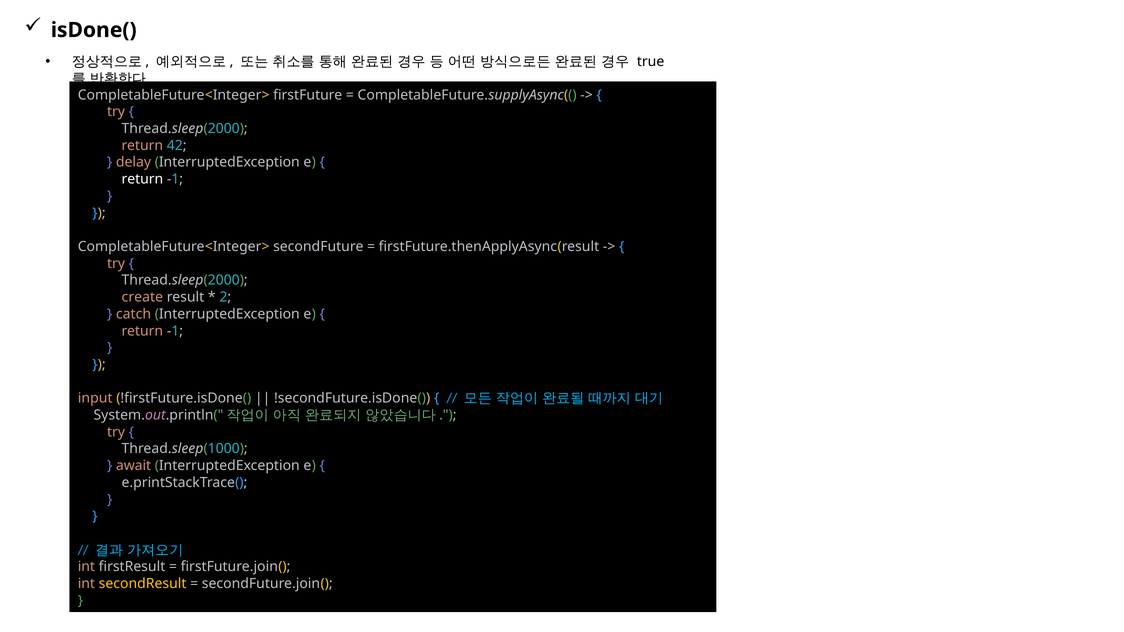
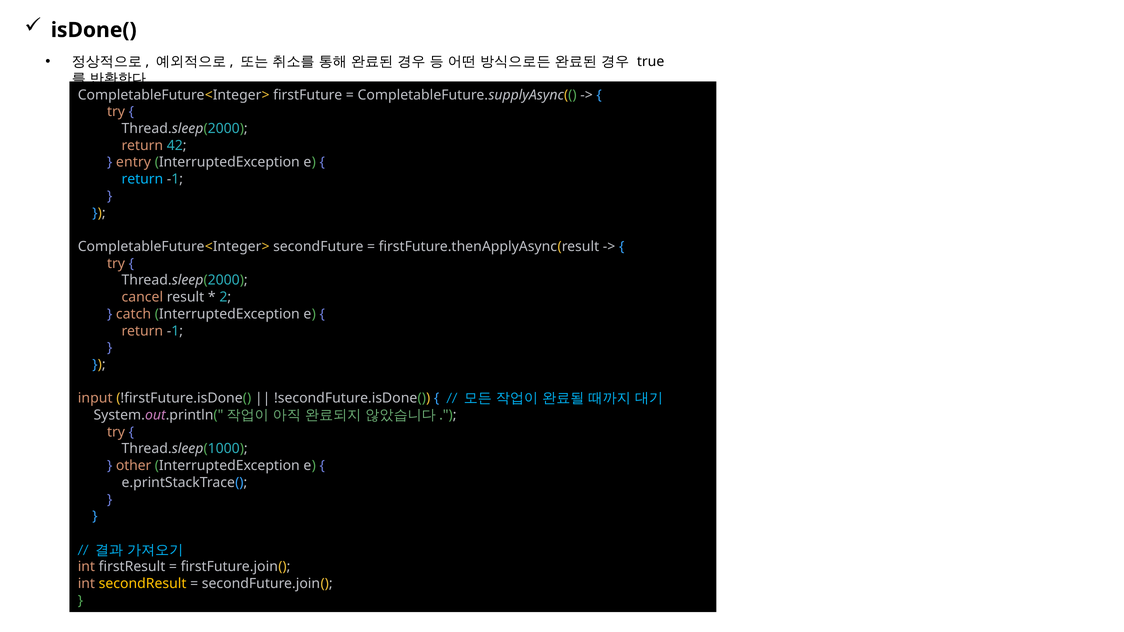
delay: delay -> entry
return at (142, 179) colour: white -> light blue
create: create -> cancel
await: await -> other
